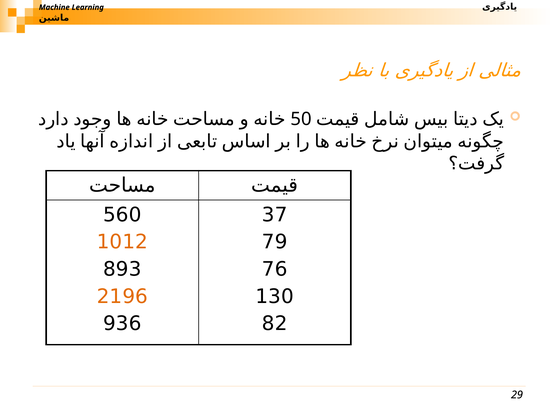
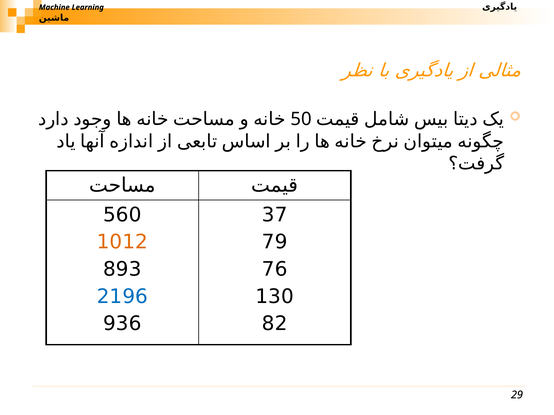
2196 colour: orange -> blue
